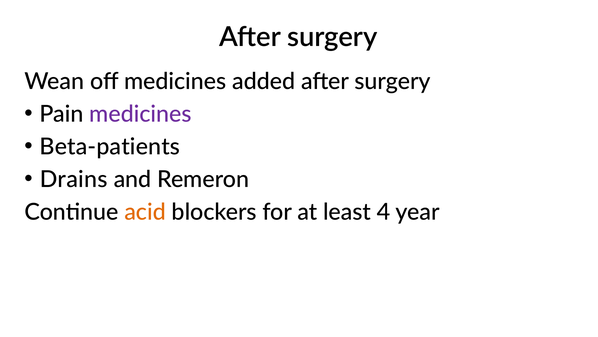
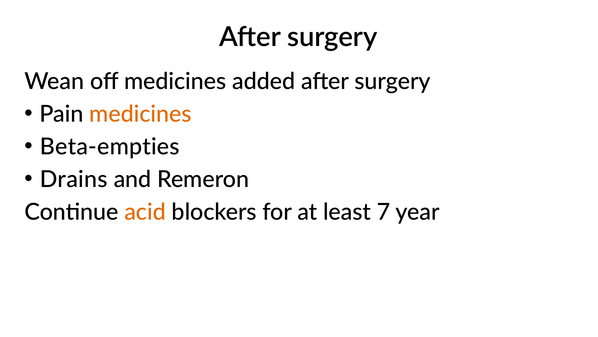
medicines at (140, 114) colour: purple -> orange
Beta-patients: Beta-patients -> Beta-empties
4: 4 -> 7
